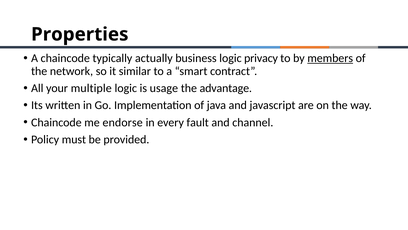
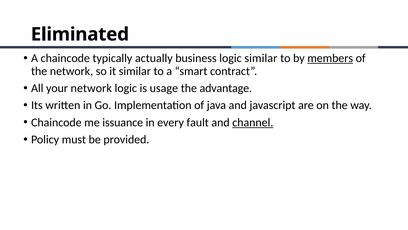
Properties: Properties -> Eliminated
logic privacy: privacy -> similar
your multiple: multiple -> network
endorse: endorse -> issuance
channel underline: none -> present
